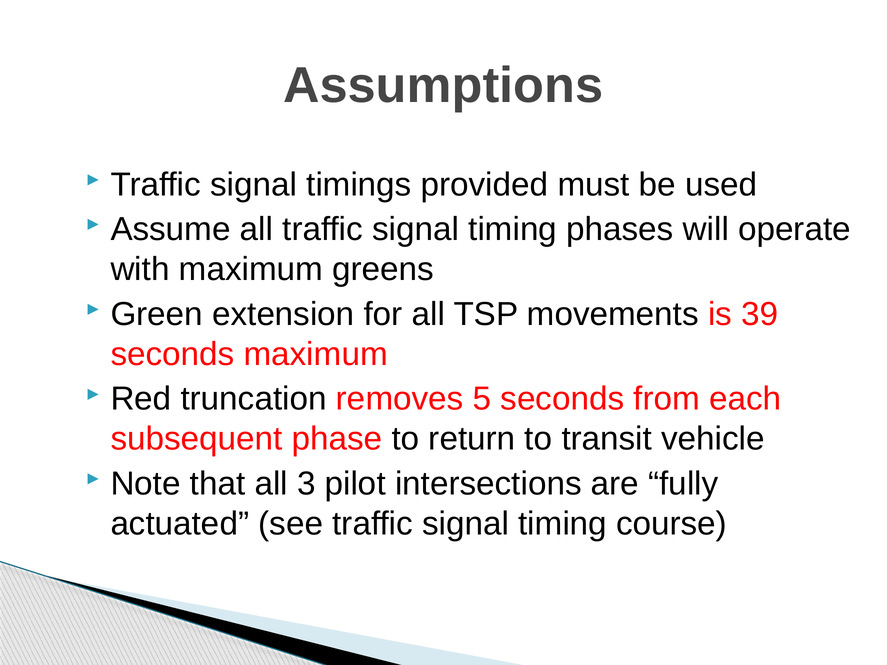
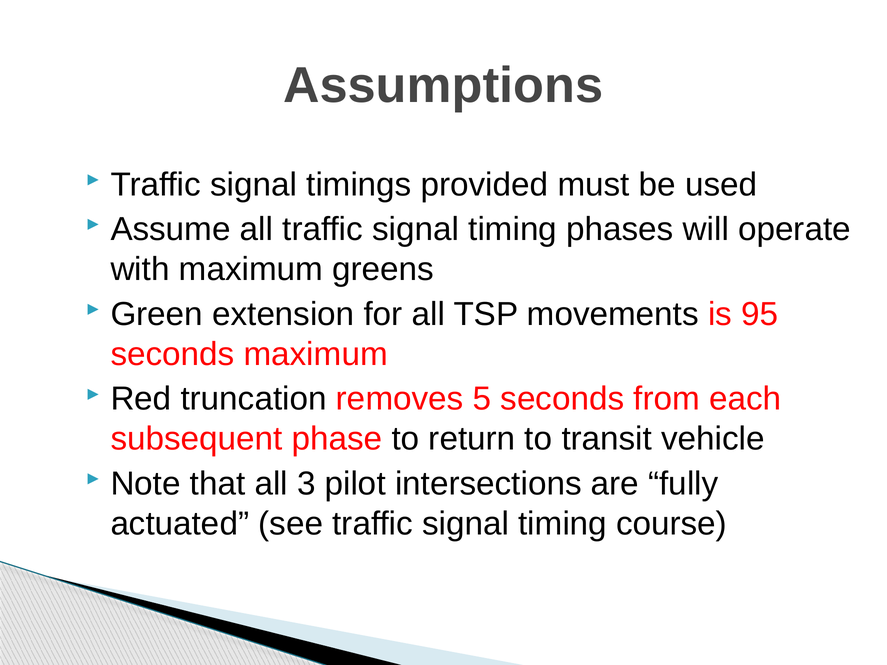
39: 39 -> 95
